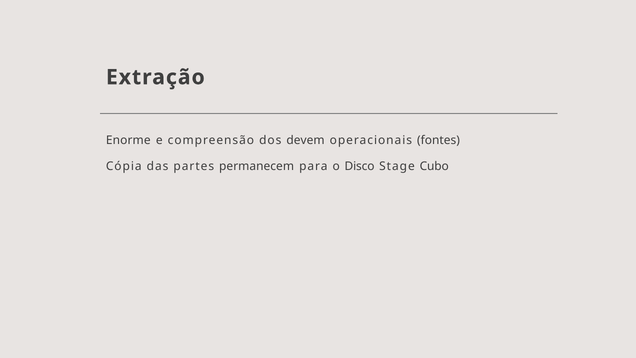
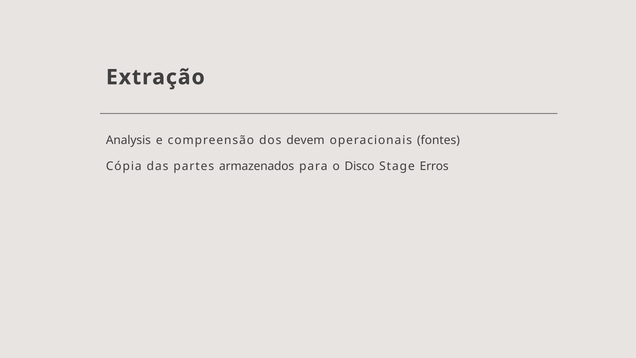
Enorme: Enorme -> Analysis
permanecem: permanecem -> armazenados
Cubo: Cubo -> Erros
